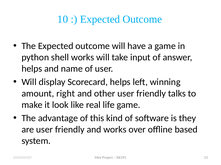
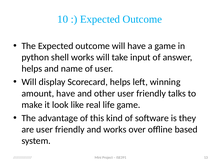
amount right: right -> have
